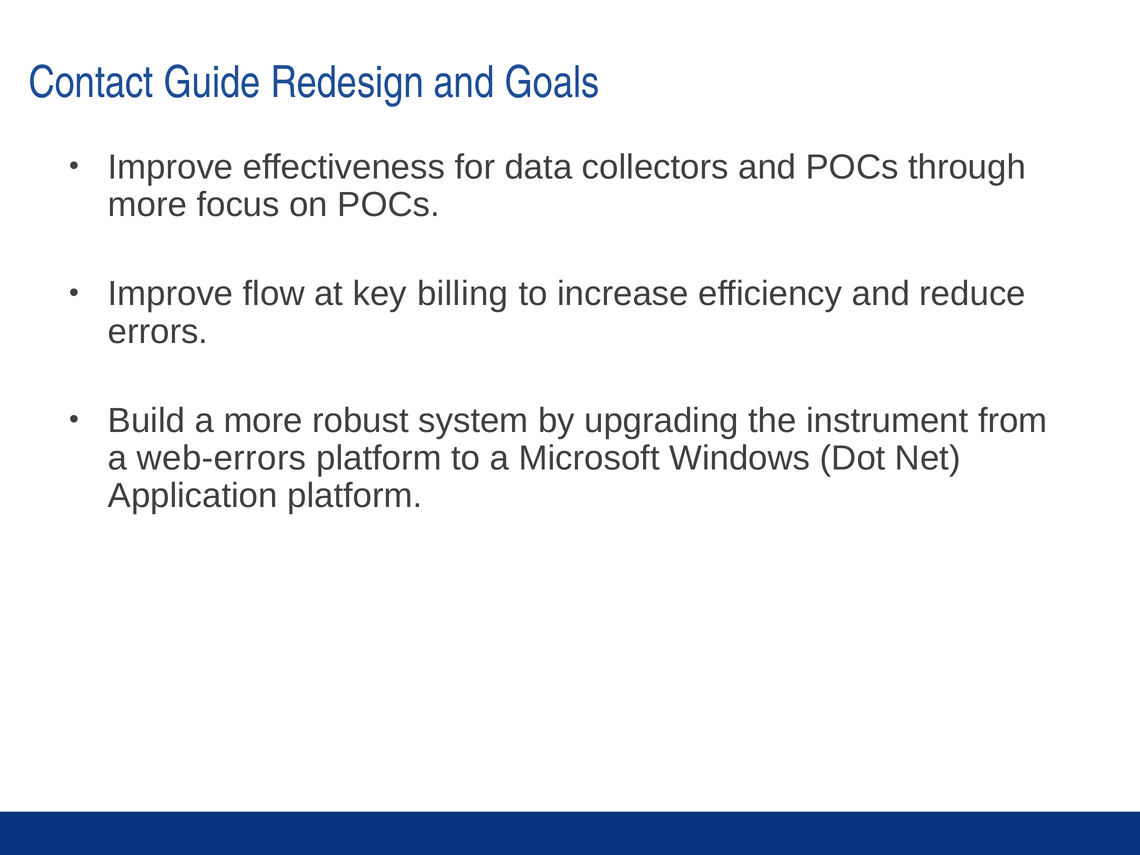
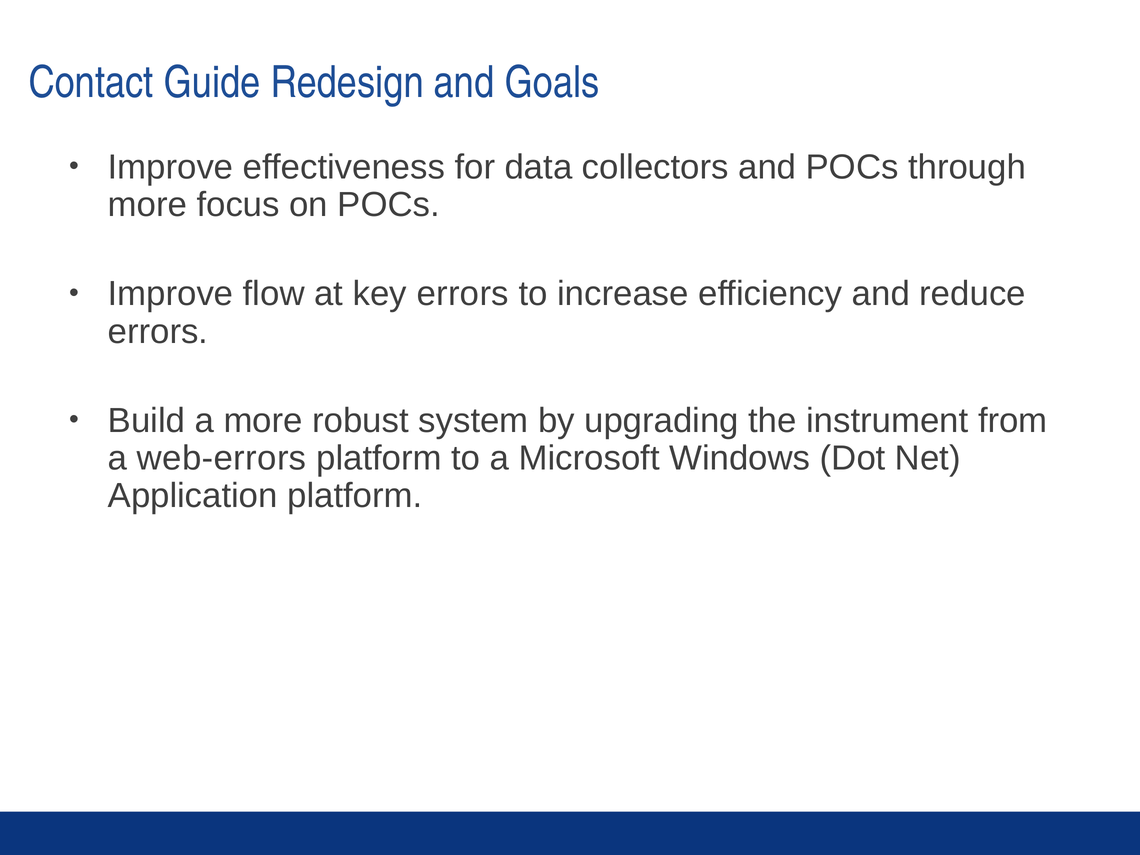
key billing: billing -> errors
